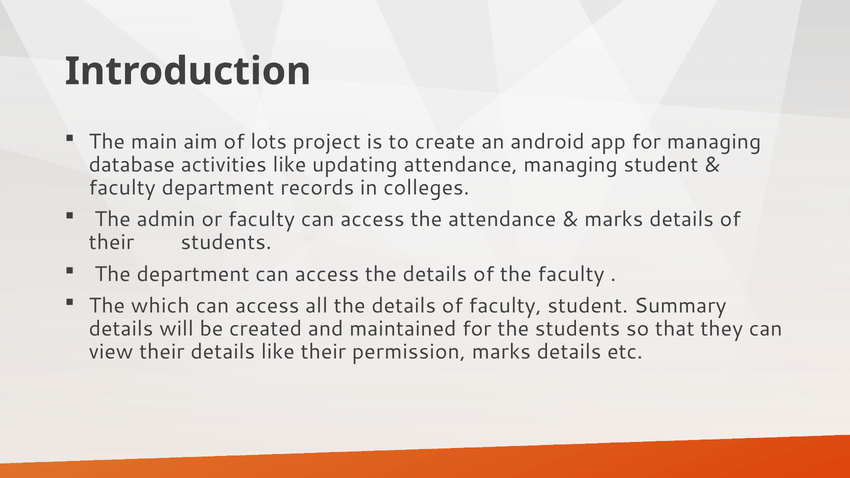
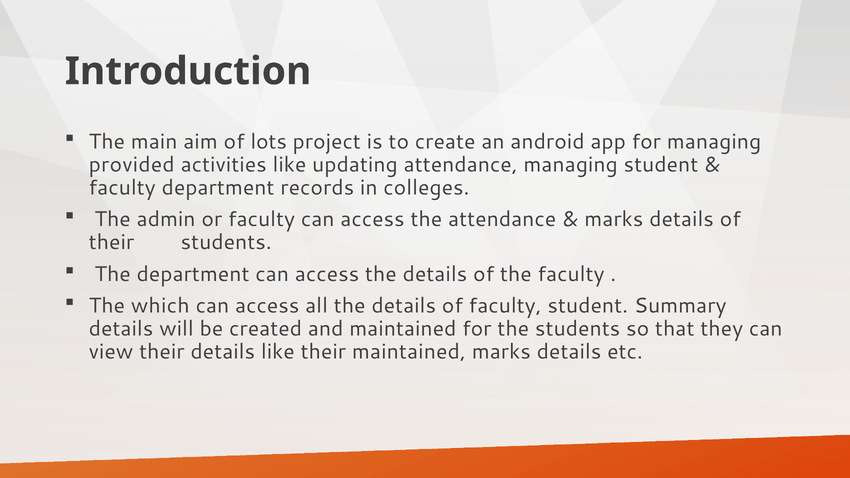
database: database -> provided
their permission: permission -> maintained
